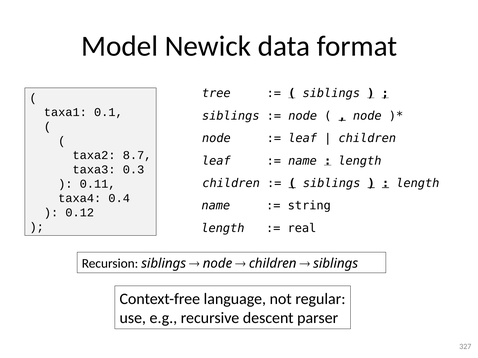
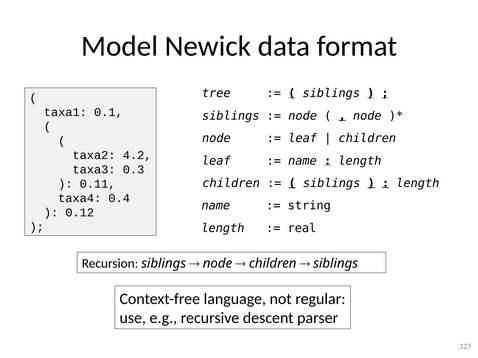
8.7: 8.7 -> 4.2
